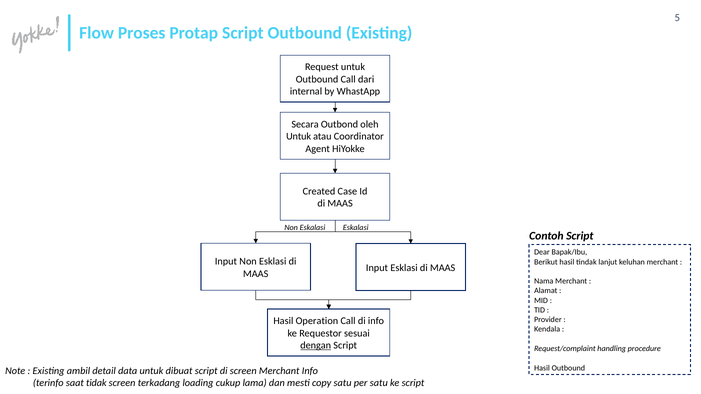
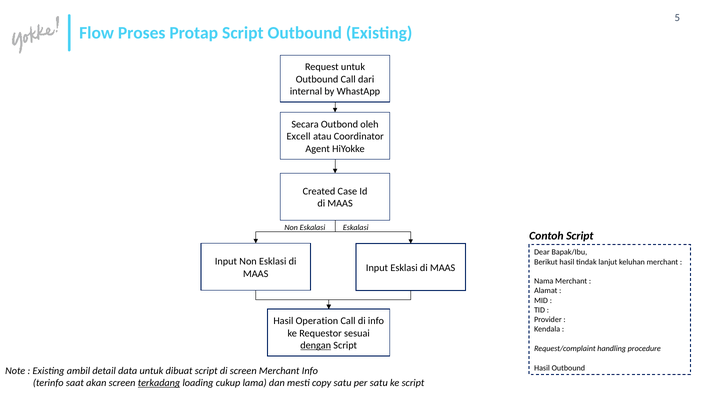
Untuk at (299, 137): Untuk -> Excell
tidak: tidak -> akan
terkadang underline: none -> present
